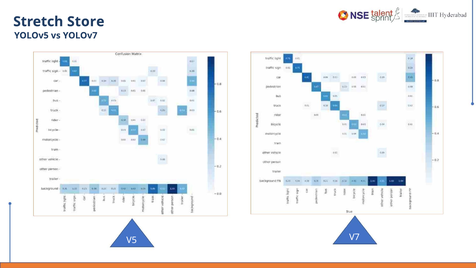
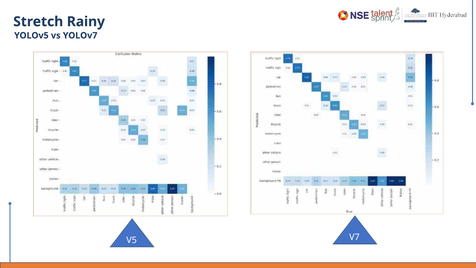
Store: Store -> Rainy
